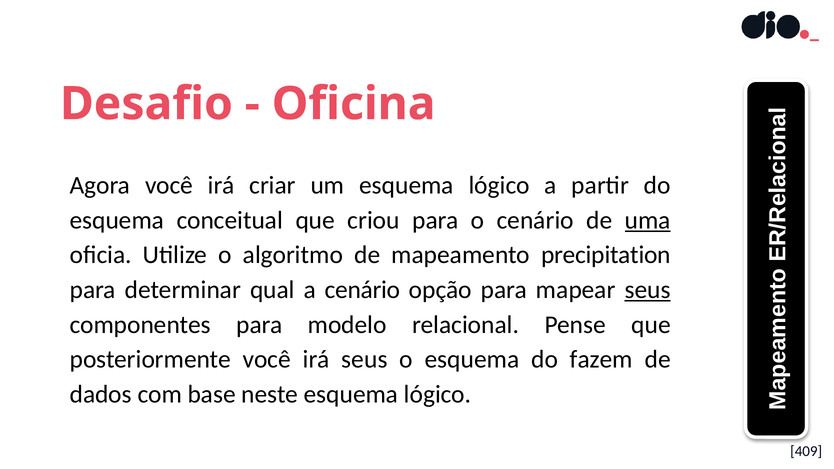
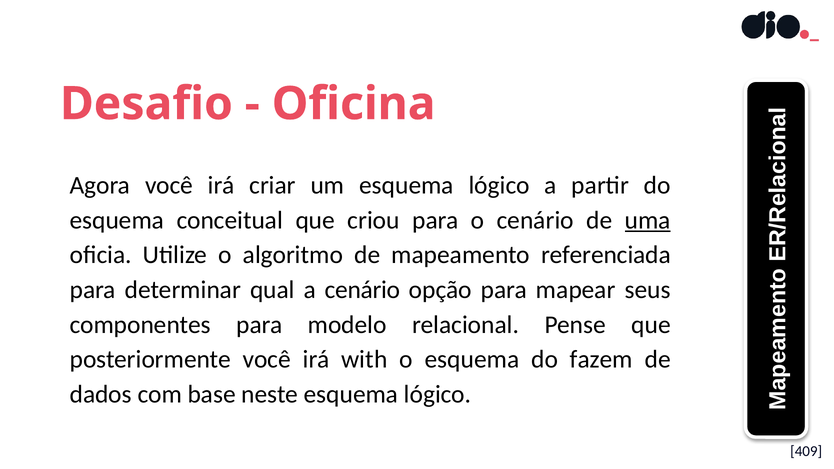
precipitation: precipitation -> referenciada
seus at (648, 290) underline: present -> none
irá seus: seus -> with
